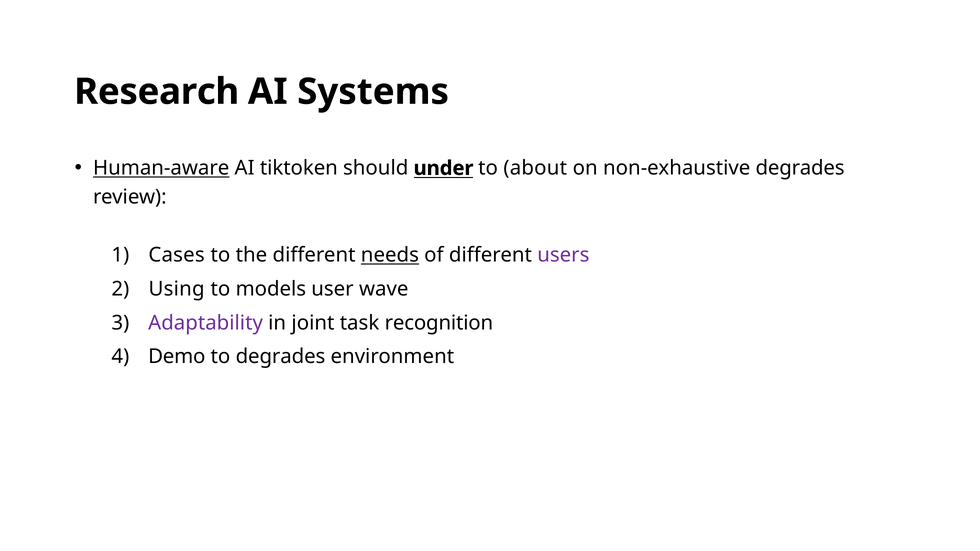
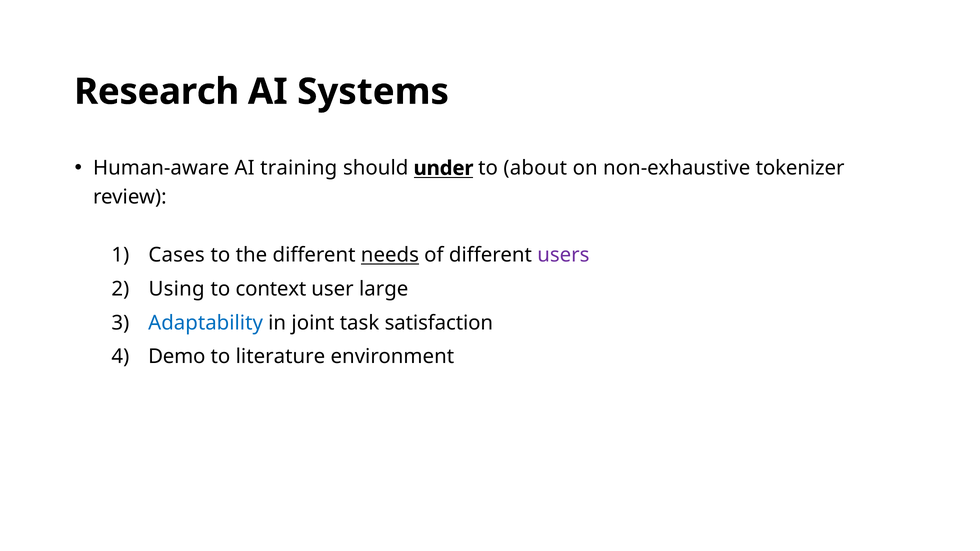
Human-aware underline: present -> none
tiktoken: tiktoken -> training
non-exhaustive degrades: degrades -> tokenizer
models: models -> context
wave: wave -> large
Adaptability colour: purple -> blue
recognition: recognition -> satisfaction
to degrades: degrades -> literature
